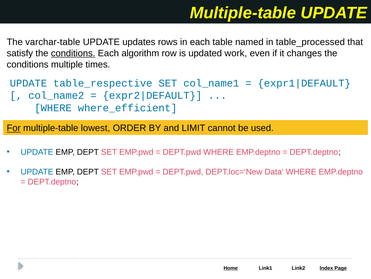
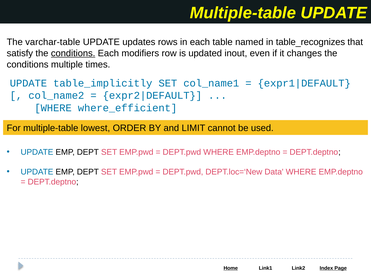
table_processed: table_processed -> table_recognizes
algorithm: algorithm -> modifiers
work: work -> inout
table_respective: table_respective -> table_implicitly
For underline: present -> none
